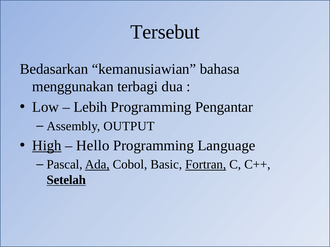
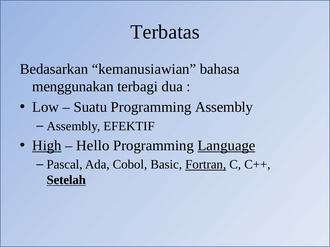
Tersebut: Tersebut -> Terbatas
Lebih: Lebih -> Suatu
Programming Pengantar: Pengantar -> Assembly
OUTPUT: OUTPUT -> EFEKTIF
Language underline: none -> present
Ada underline: present -> none
